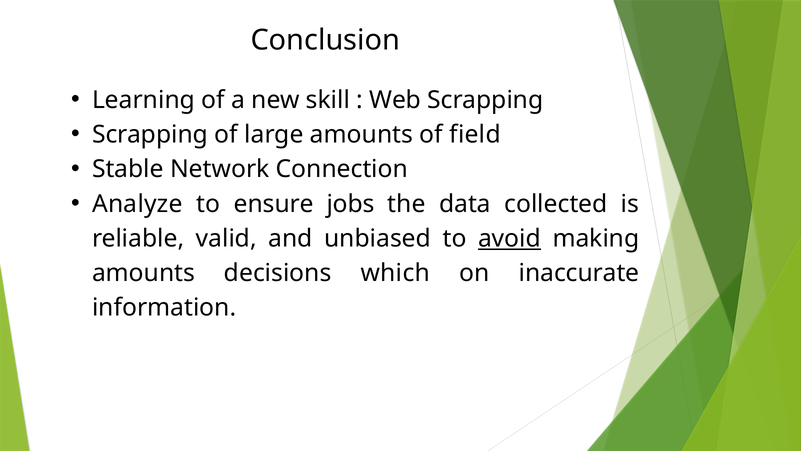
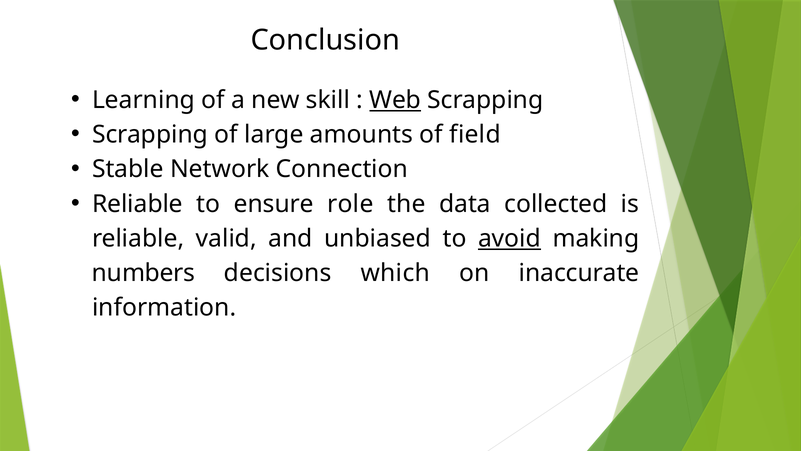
Web underline: none -> present
Analyze at (137, 204): Analyze -> Reliable
jobs: jobs -> role
amounts at (144, 273): amounts -> numbers
